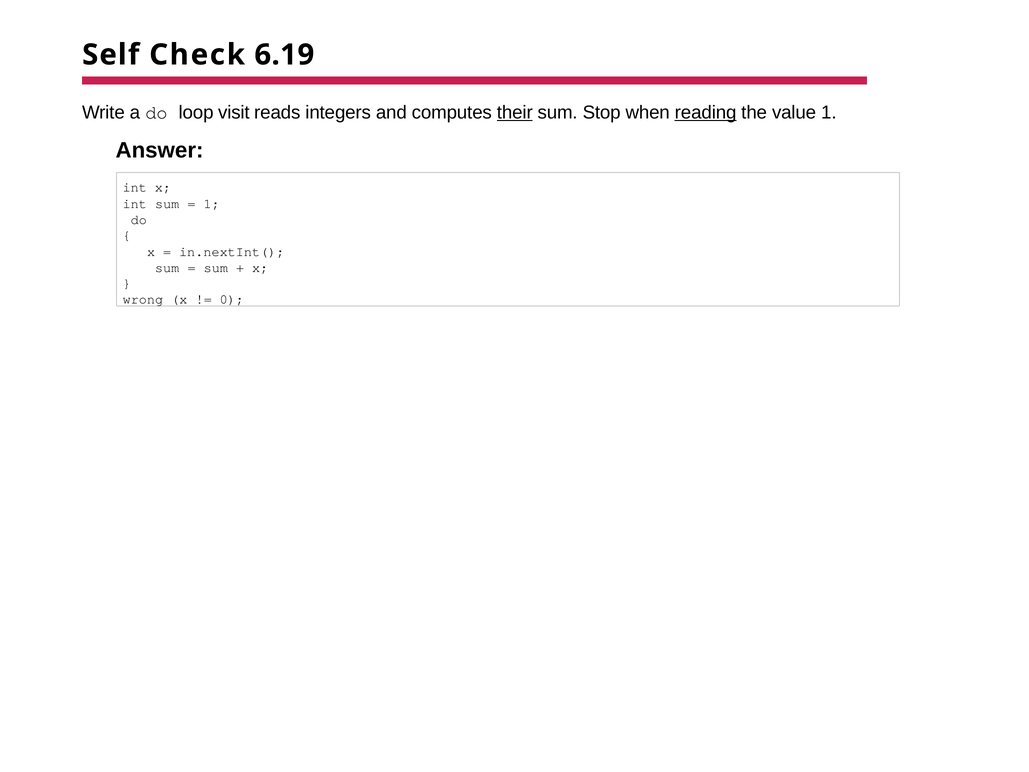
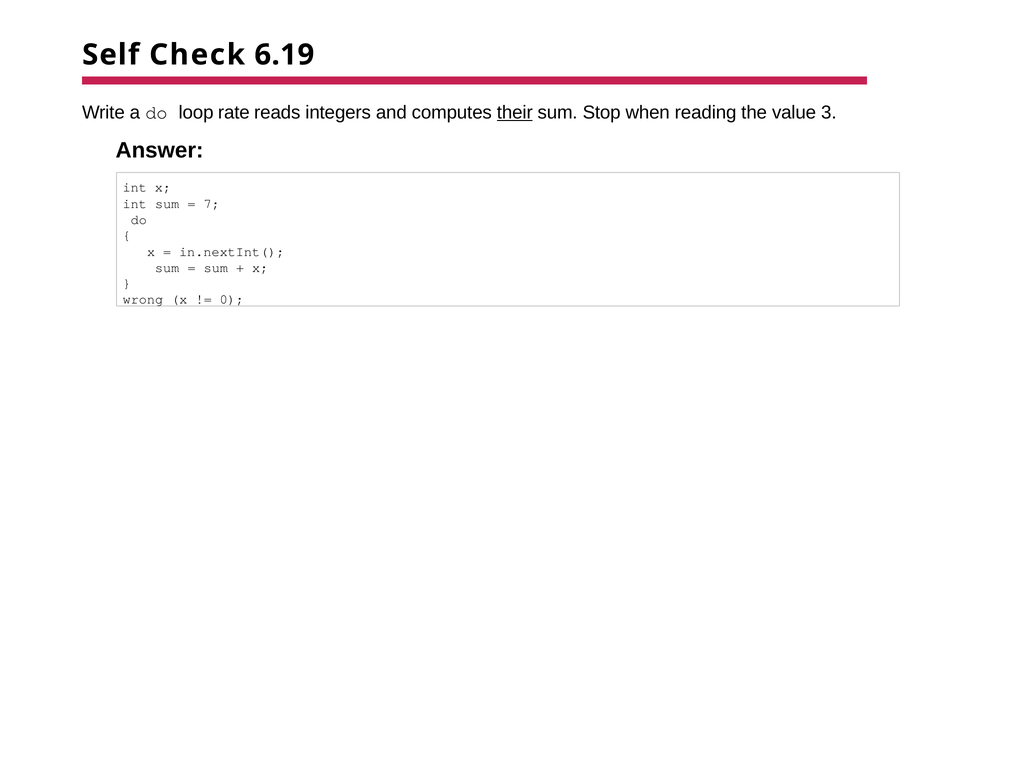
visit: visit -> rate
reading underline: present -> none
value 1: 1 -> 3
1 at (212, 204): 1 -> 7
